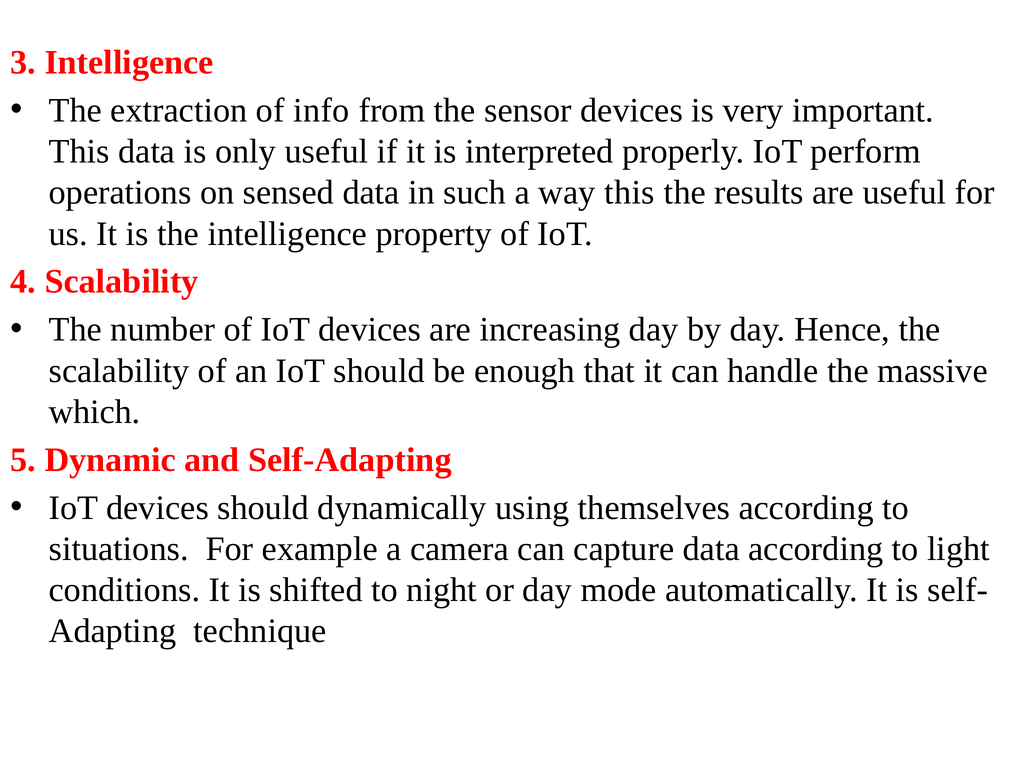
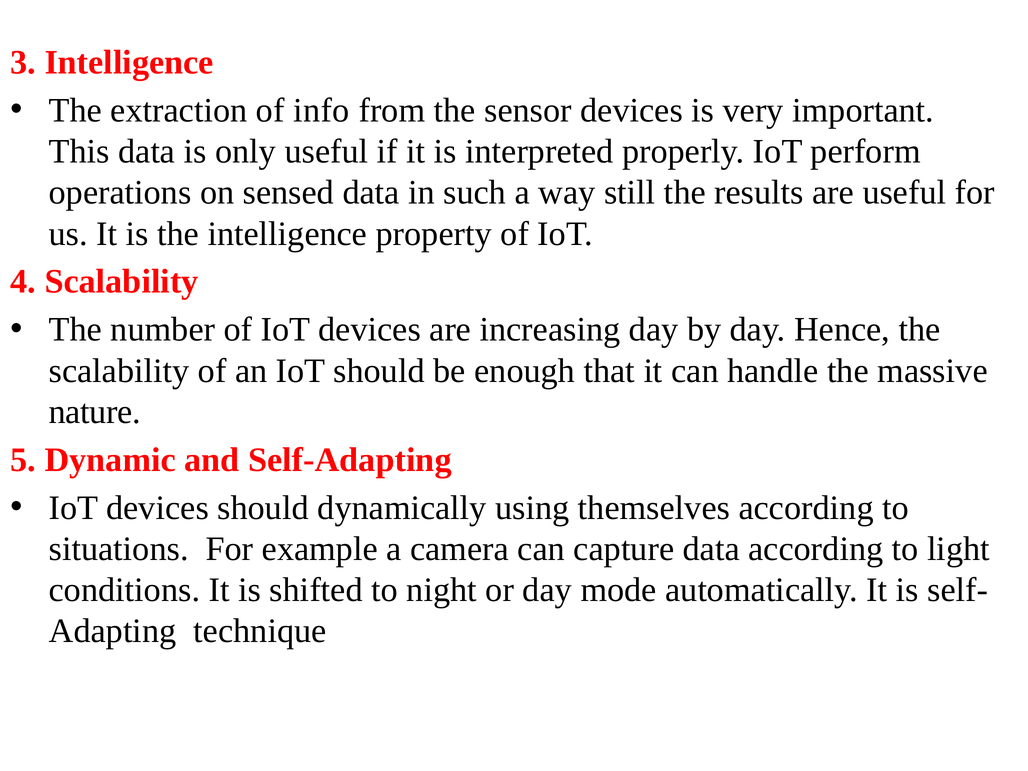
way this: this -> still
which: which -> nature
